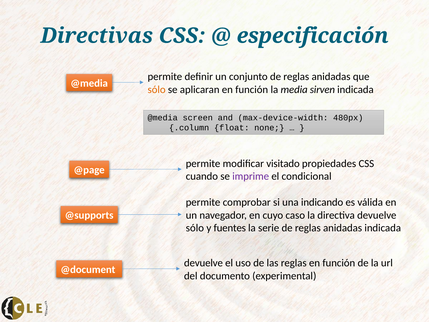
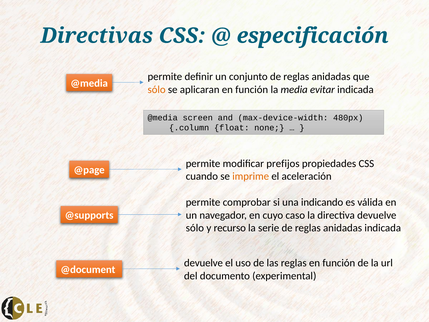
sirven: sirven -> evitar
visitado: visitado -> prefijos
imprime colour: purple -> orange
condicional: condicional -> aceleración
fuentes: fuentes -> recurso
